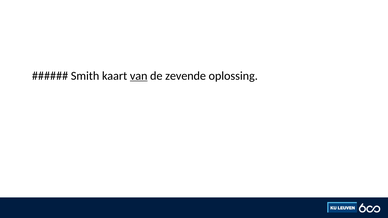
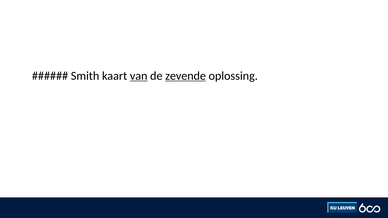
zevende underline: none -> present
